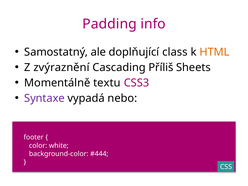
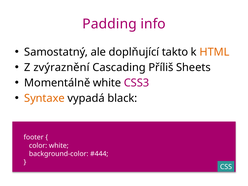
class: class -> takto
Momentálně textu: textu -> white
Syntaxe colour: purple -> orange
nebo: nebo -> black
